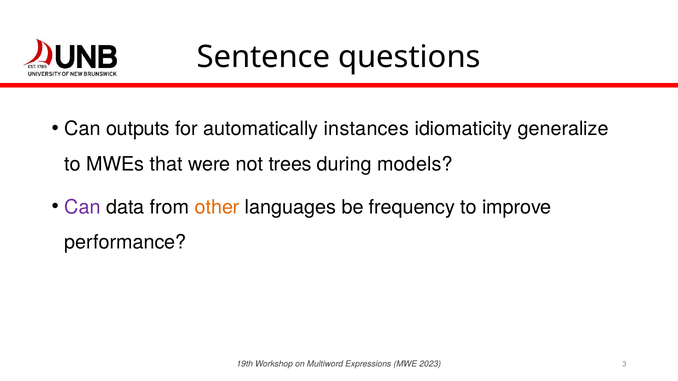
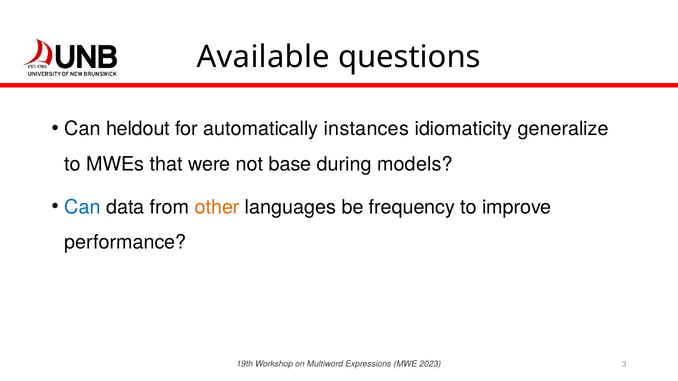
Sentence: Sentence -> Available
outputs: outputs -> heldout
trees: trees -> base
Can at (83, 207) colour: purple -> blue
